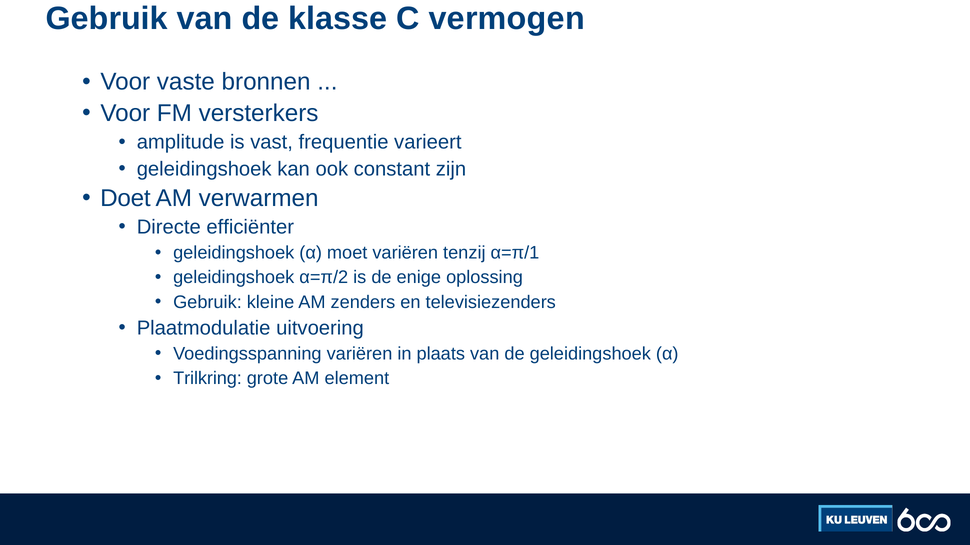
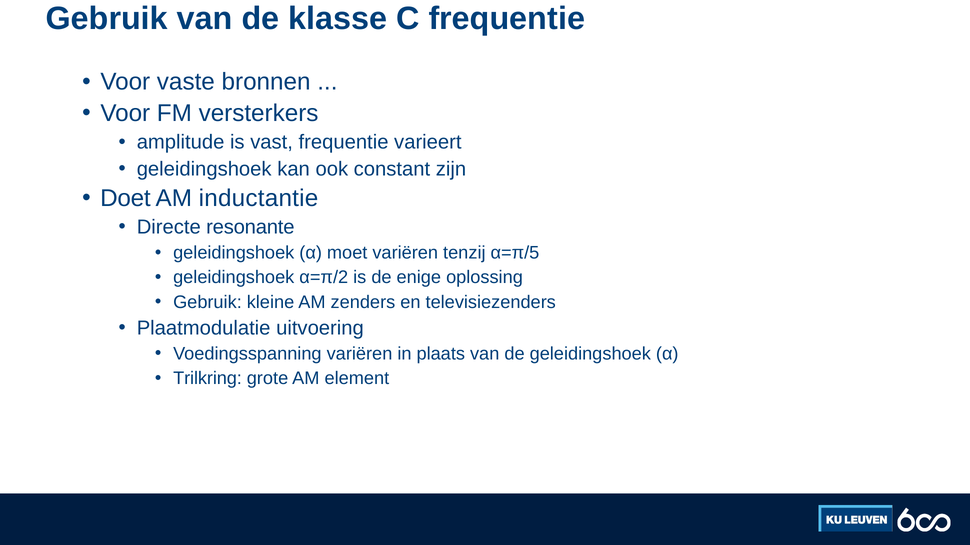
C vermogen: vermogen -> frequentie
verwarmen: verwarmen -> inductantie
efficiënter: efficiënter -> resonante
α=π/1: α=π/1 -> α=π/5
